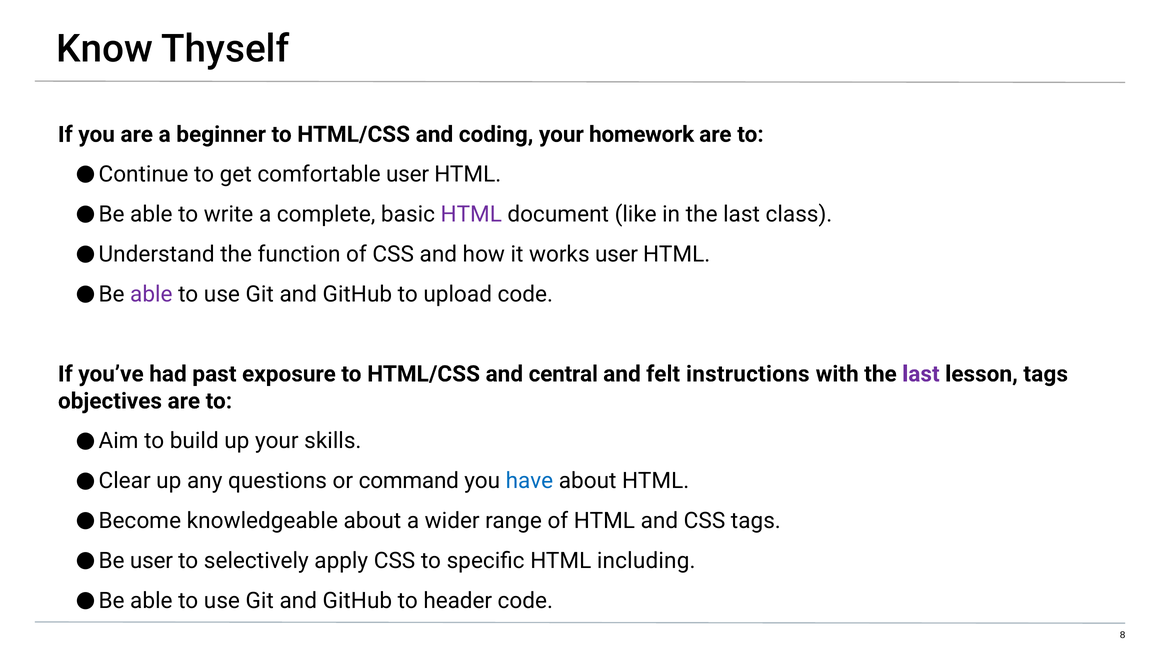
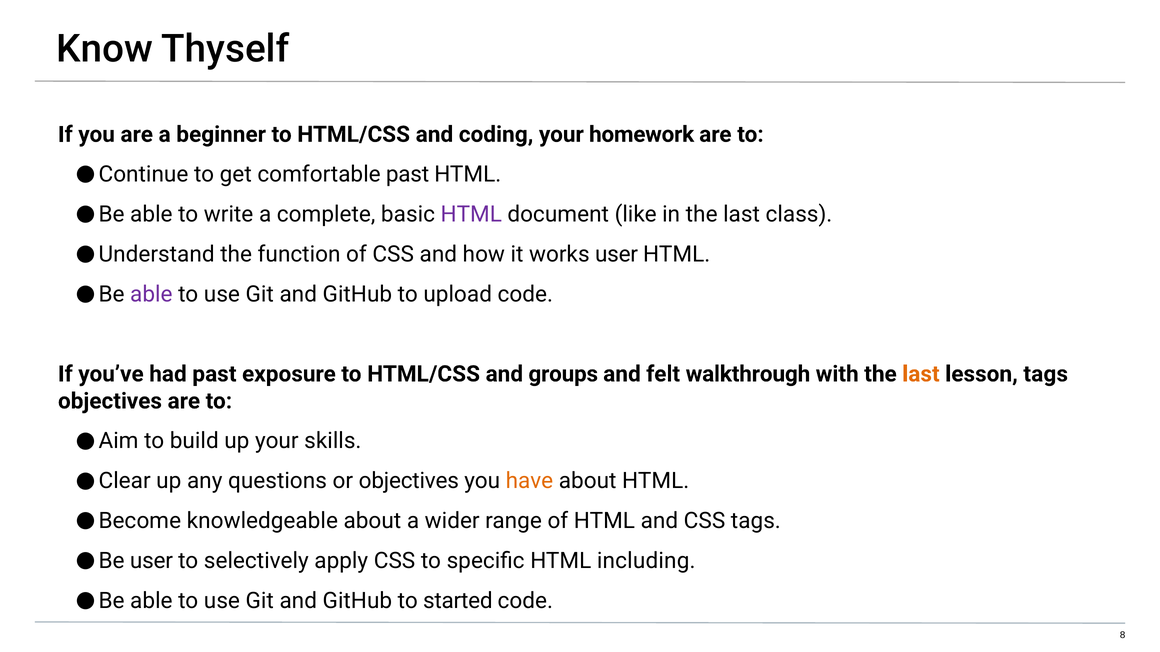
comfortable user: user -> past
central: central -> groups
instructions: instructions -> walkthrough
last at (921, 374) colour: purple -> orange
or command: command -> objectives
have colour: blue -> orange
header: header -> started
